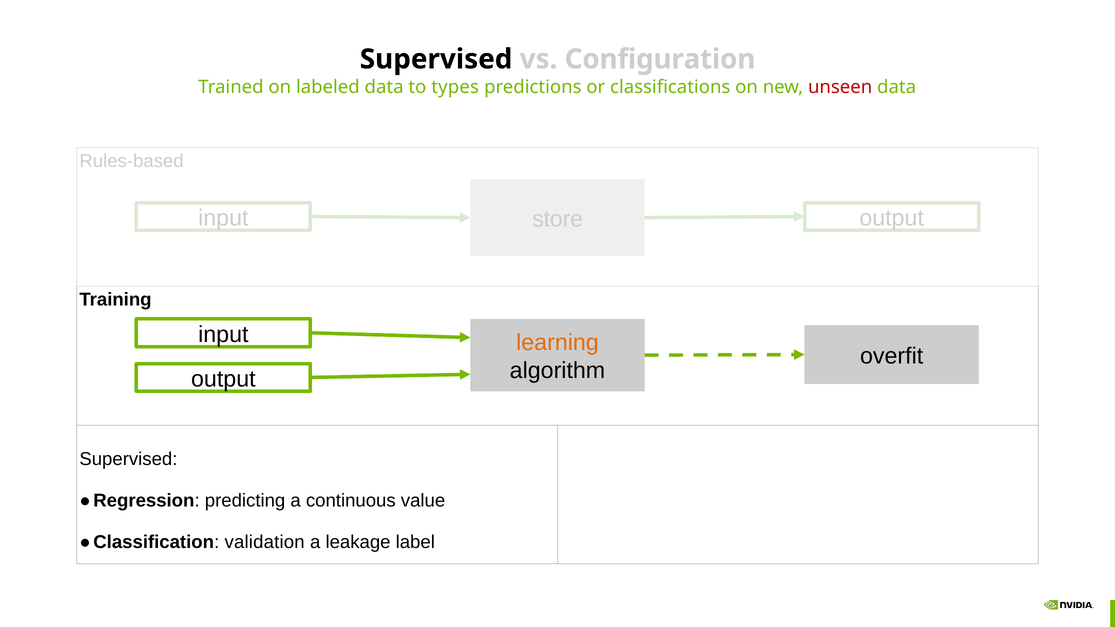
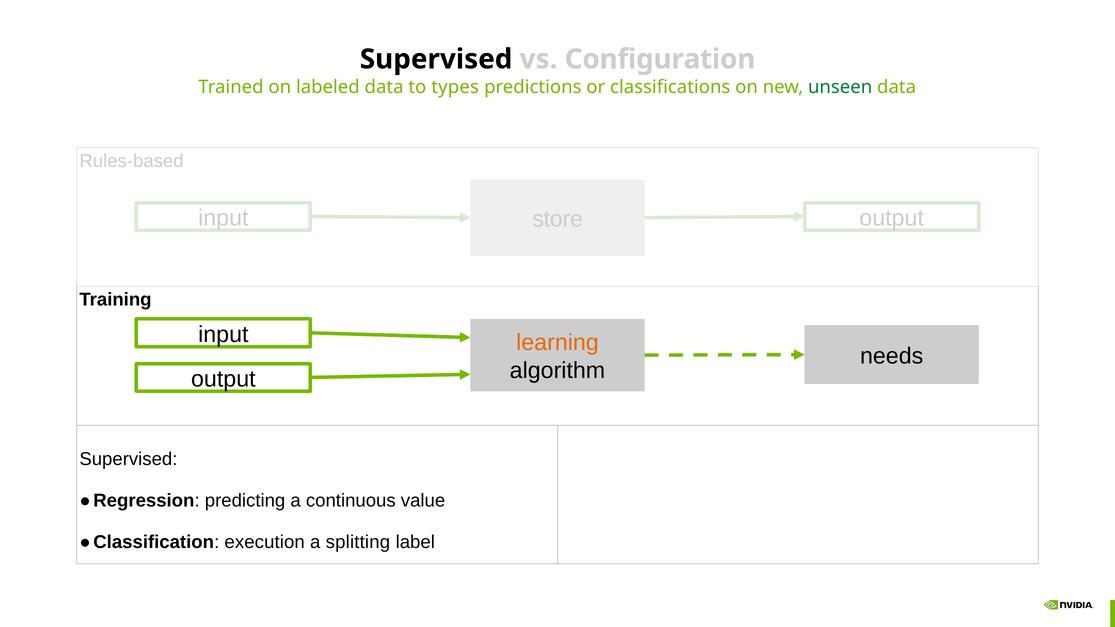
unseen colour: red -> green
overfit: overfit -> needs
validation: validation -> execution
leakage: leakage -> splitting
